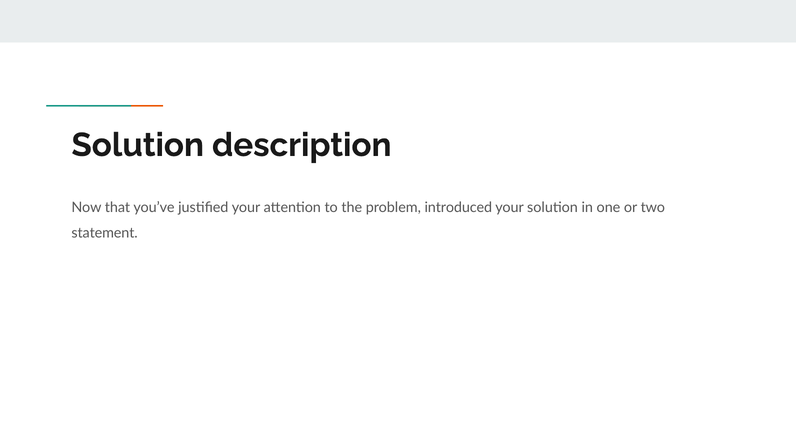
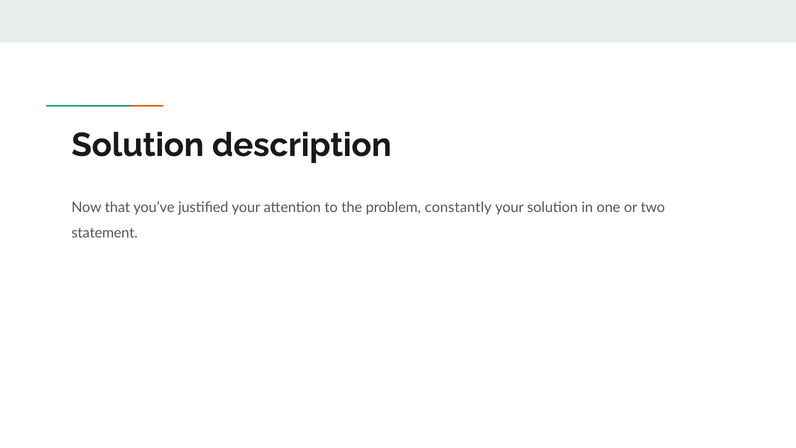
introduced: introduced -> constantly
